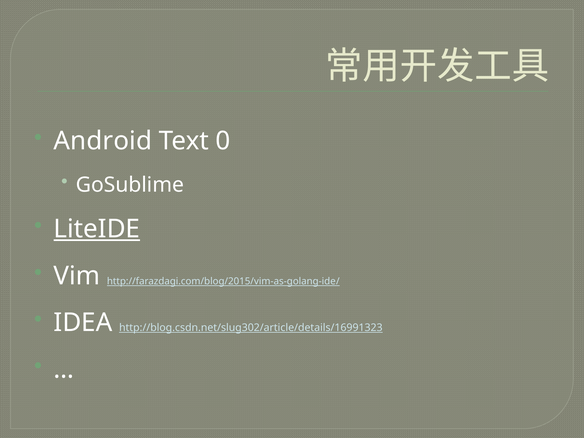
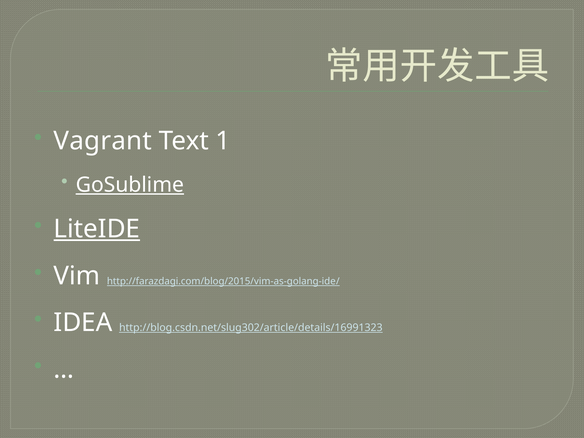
Android: Android -> Vagrant
0: 0 -> 1
GoSublime underline: none -> present
